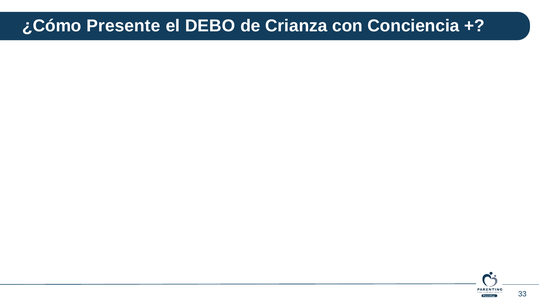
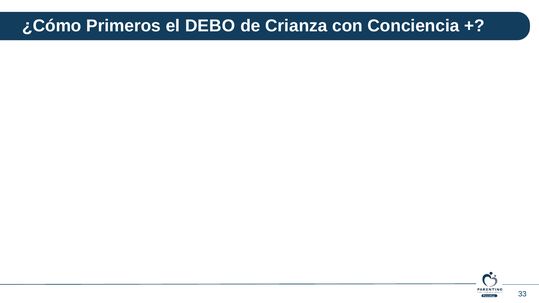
Presente: Presente -> Primeros
